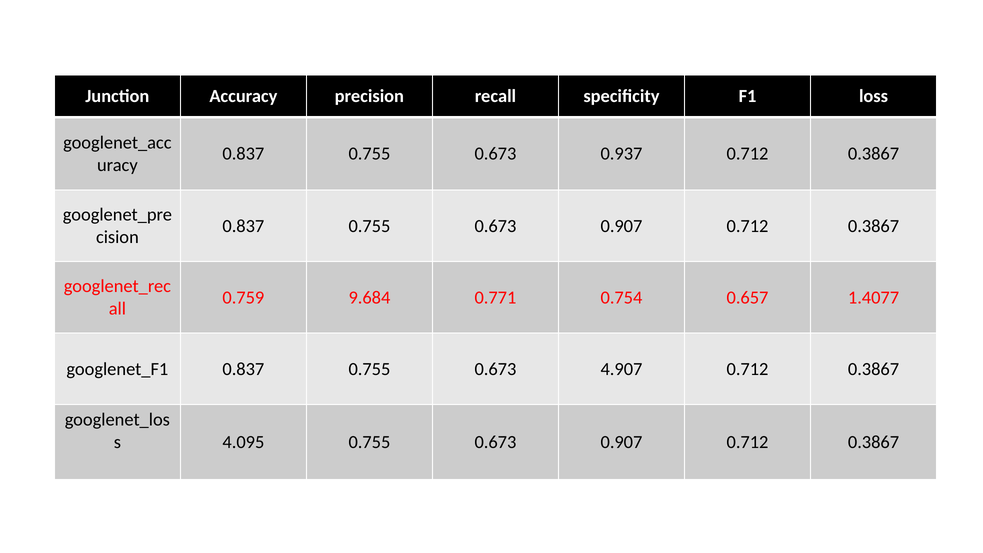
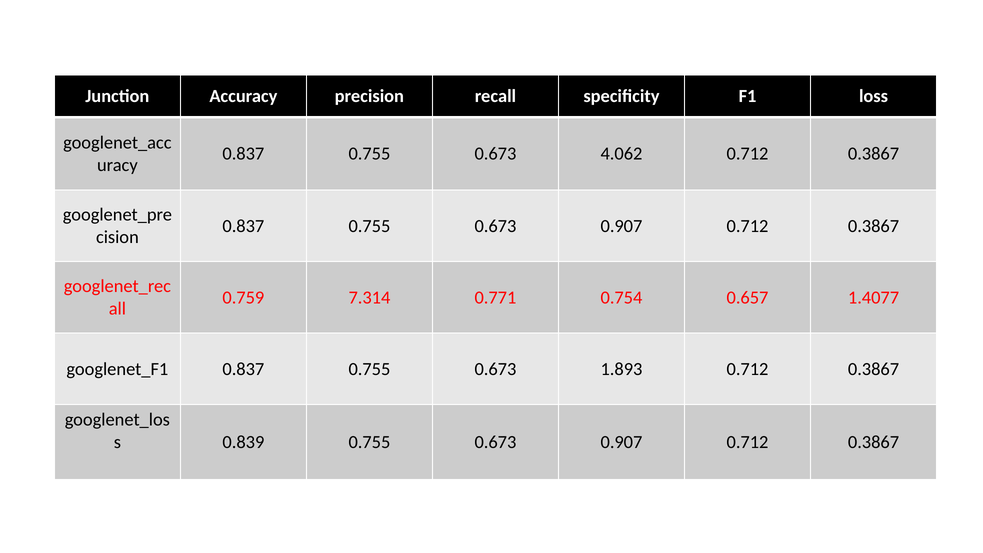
0.937: 0.937 -> 4.062
9.684: 9.684 -> 7.314
4.907: 4.907 -> 1.893
4.095: 4.095 -> 0.839
